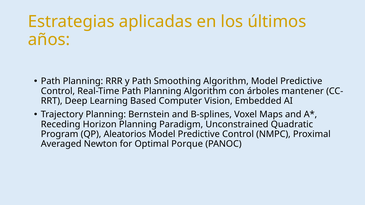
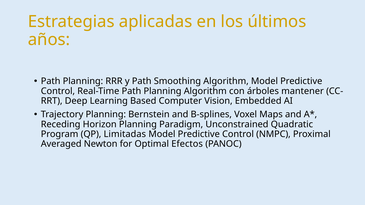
Aleatorios: Aleatorios -> Limitadas
Porque: Porque -> Efectos
